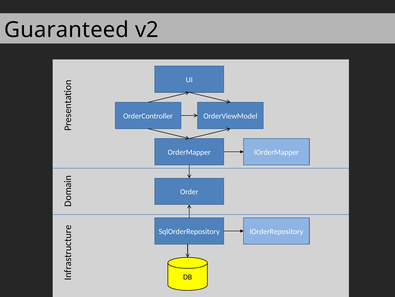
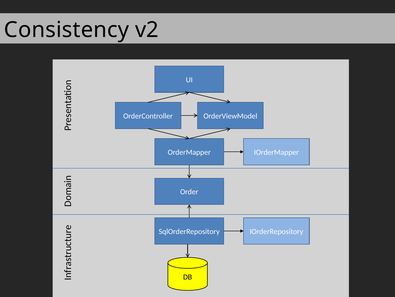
Guaranteed: Guaranteed -> Consistency
